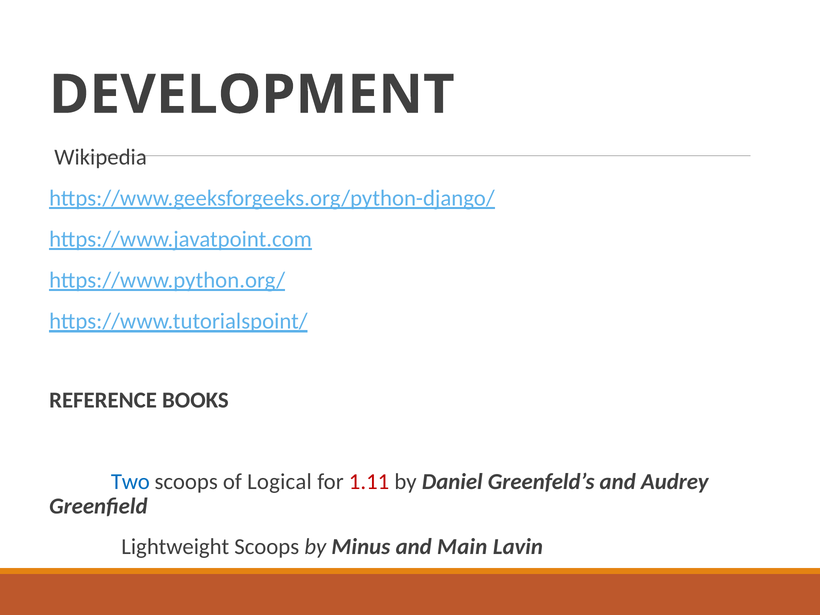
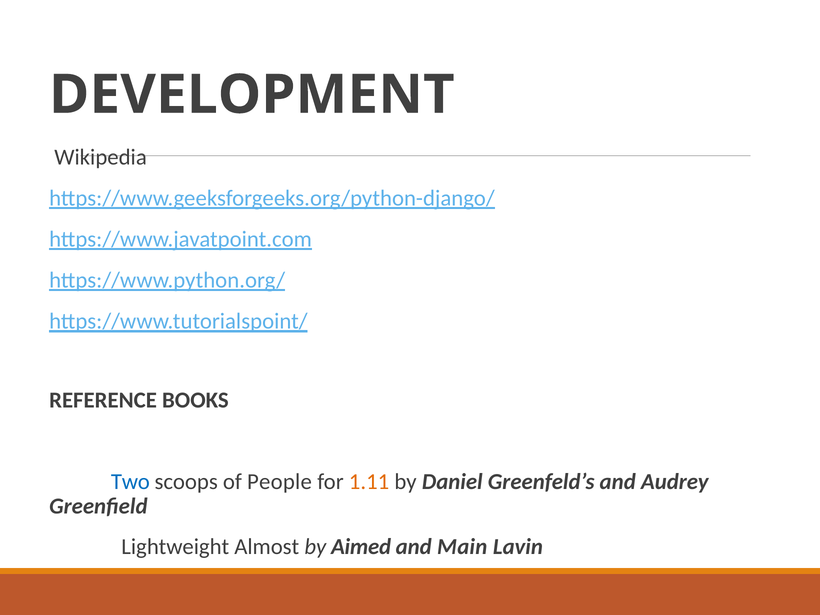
Logical: Logical -> People
1.11 colour: red -> orange
Lightweight Scoops: Scoops -> Almost
Minus: Minus -> Aimed
